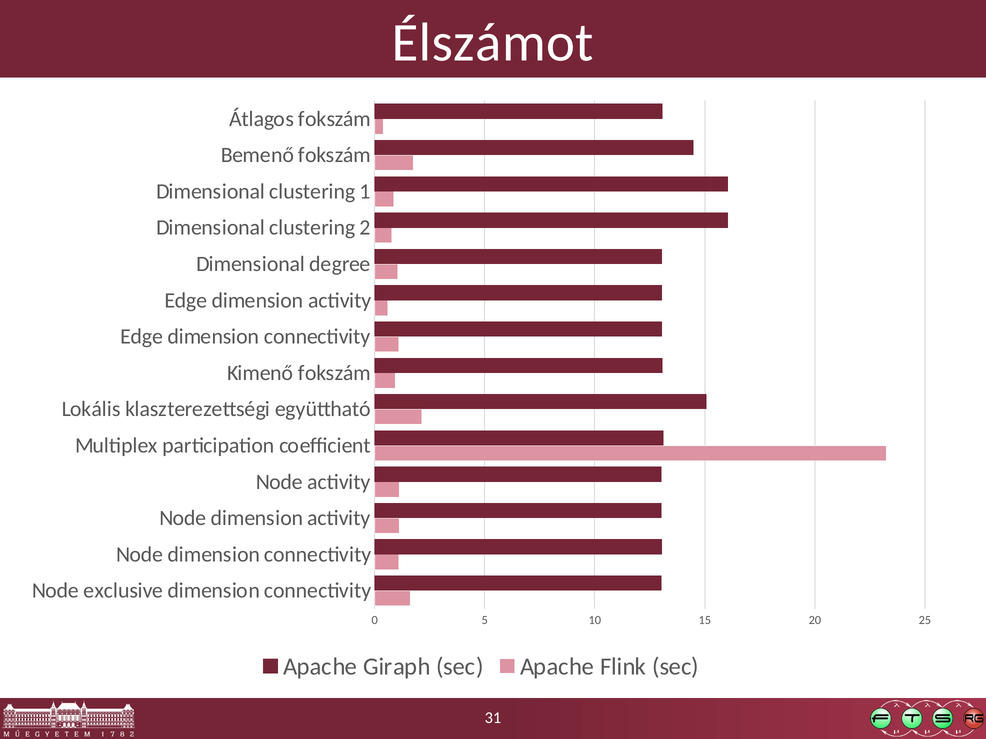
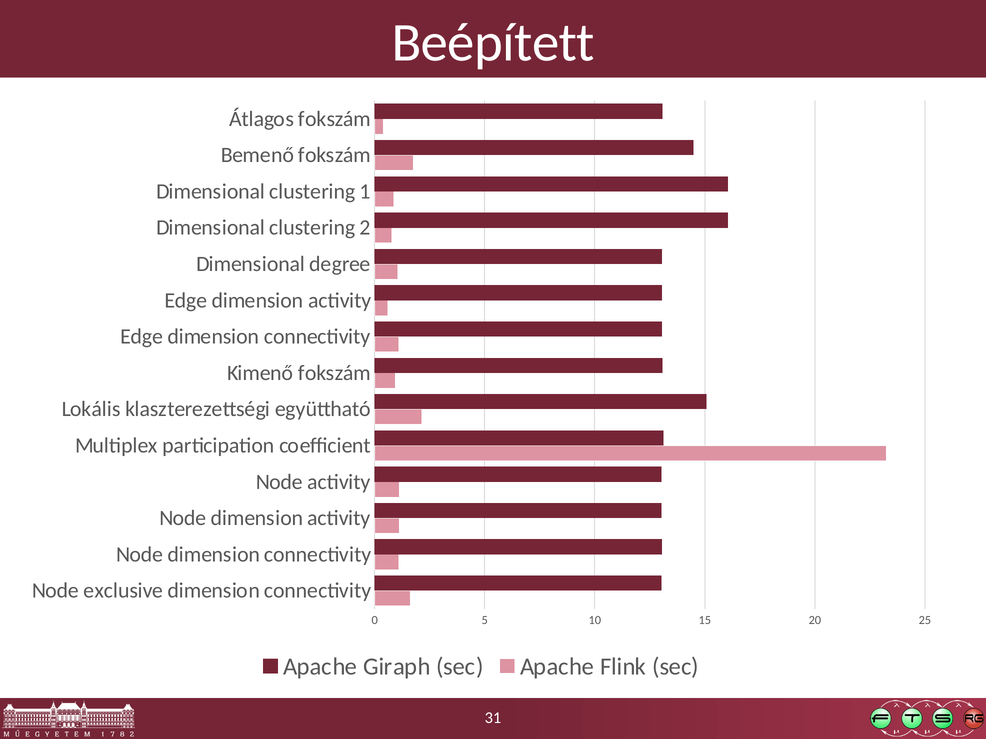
Élszámot: Élszámot -> Beépített
